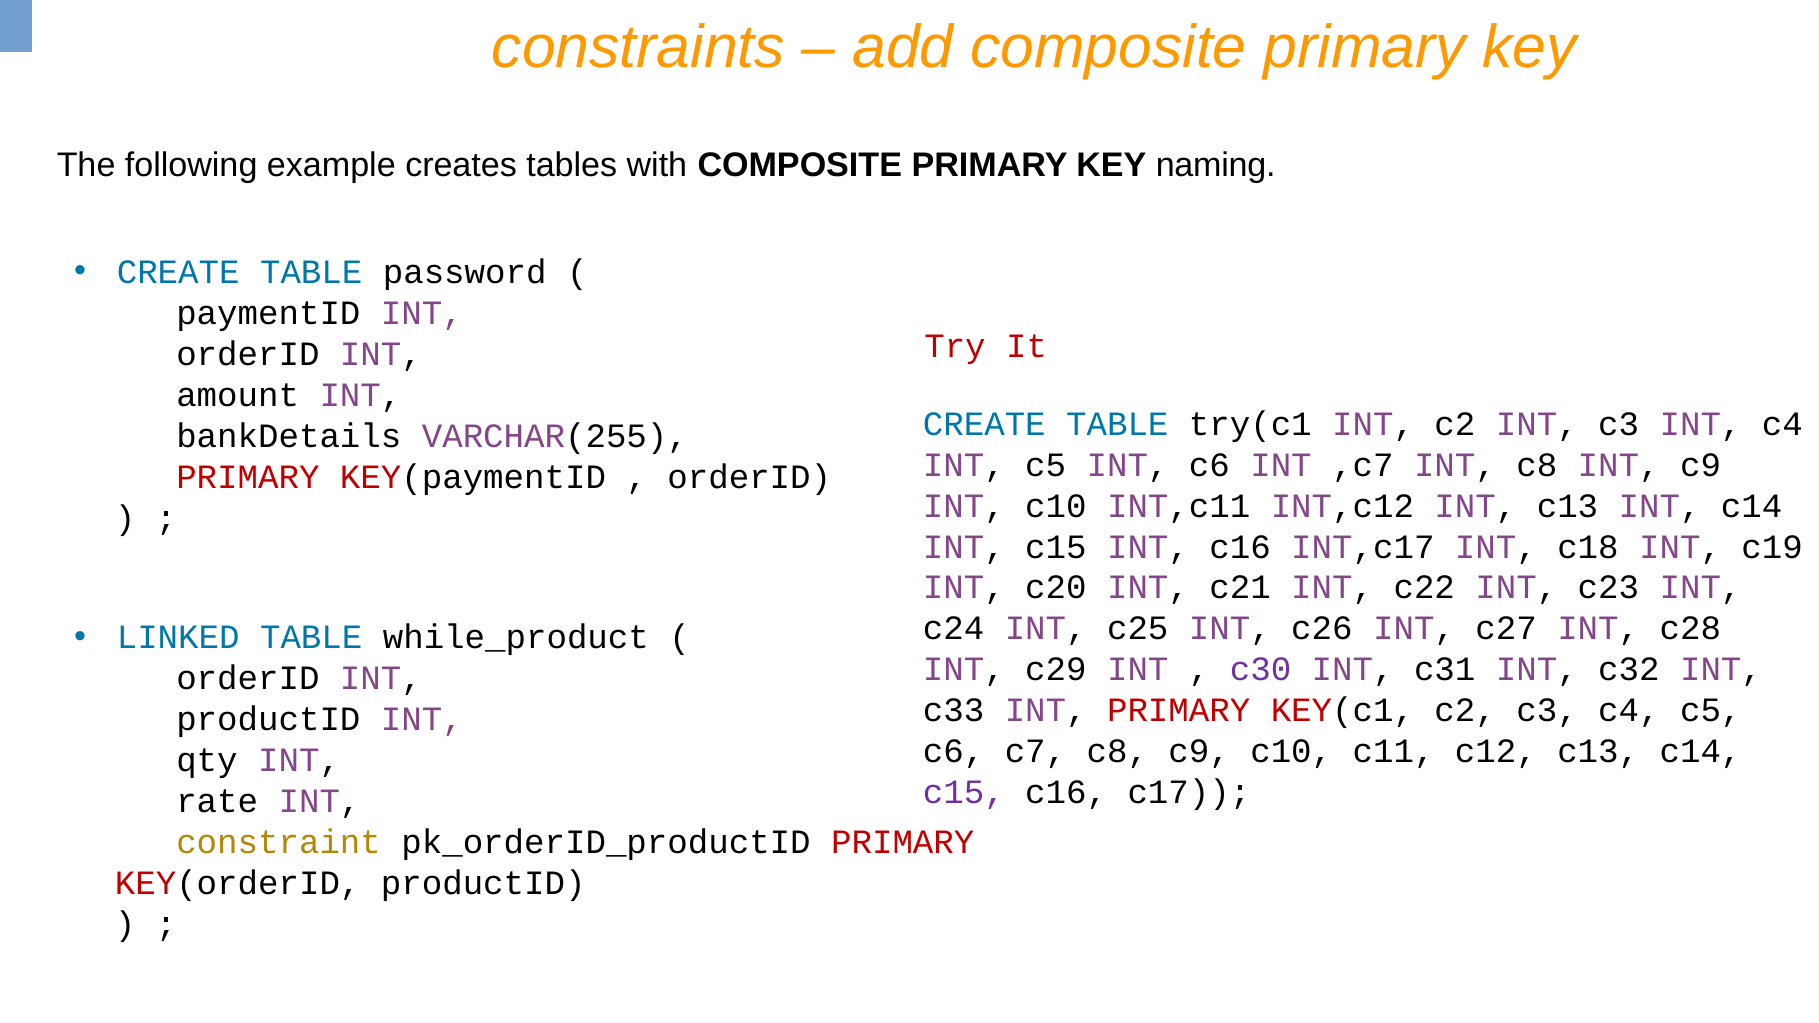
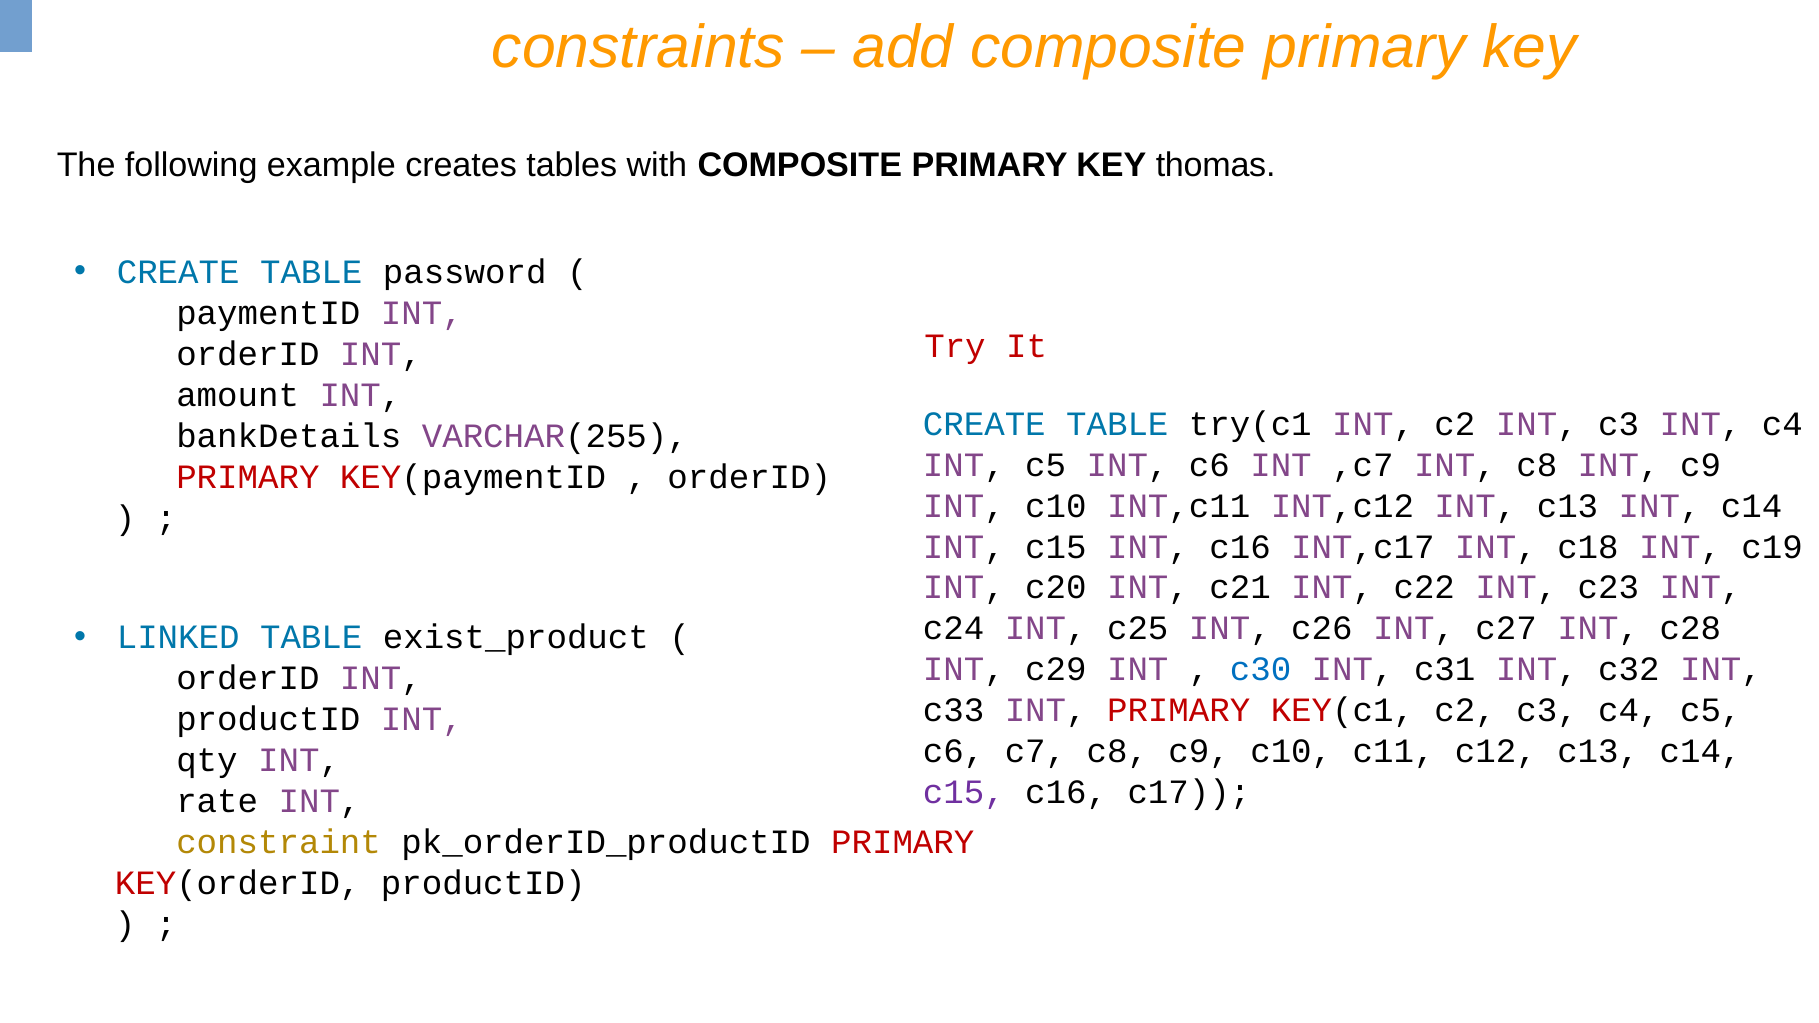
naming: naming -> thomas
while_product: while_product -> exist_product
c30 colour: purple -> blue
